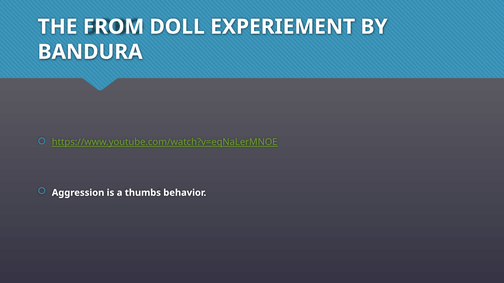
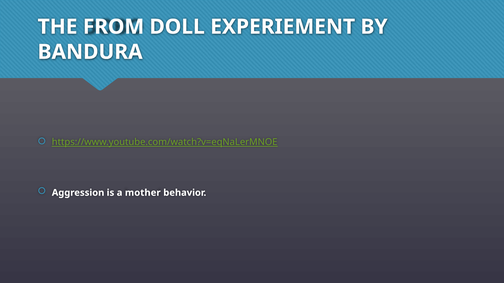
thumbs: thumbs -> mother
